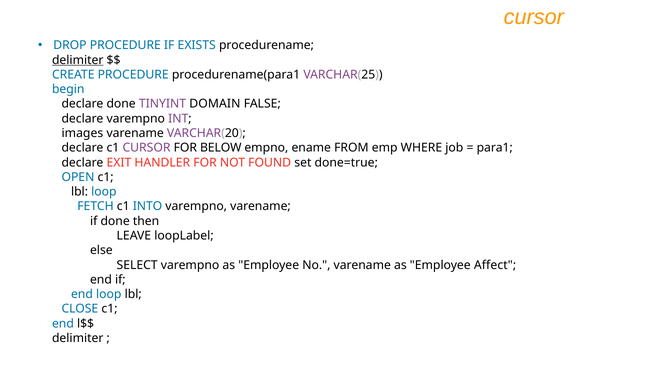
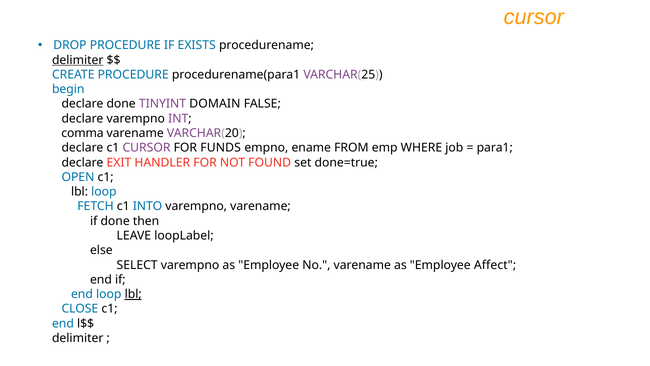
images: images -> comma
BELOW: BELOW -> FUNDS
lbl at (133, 294) underline: none -> present
